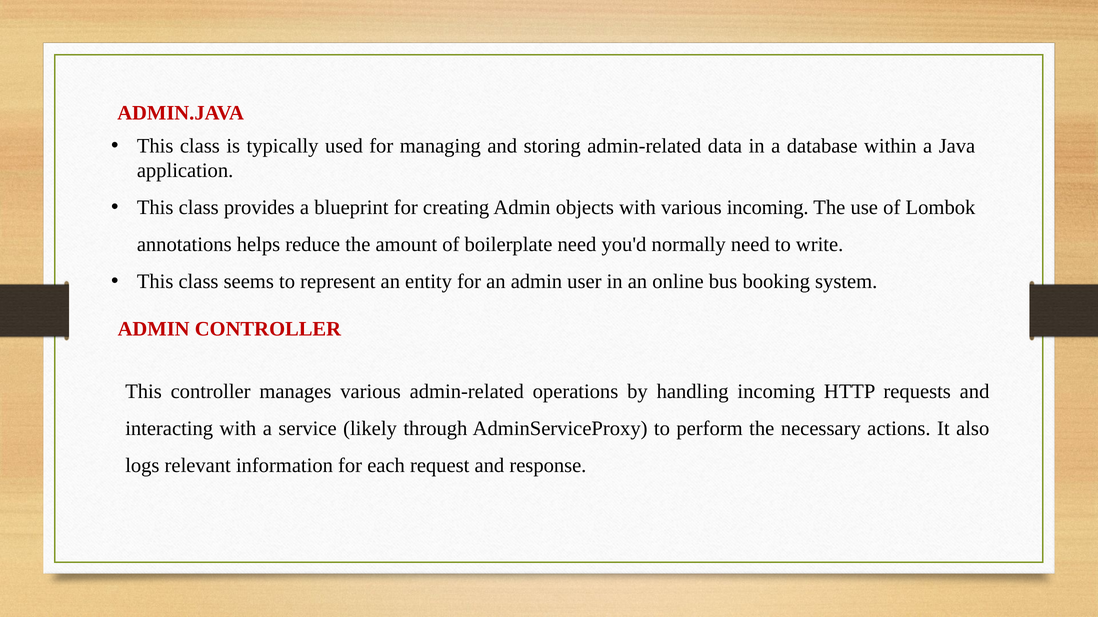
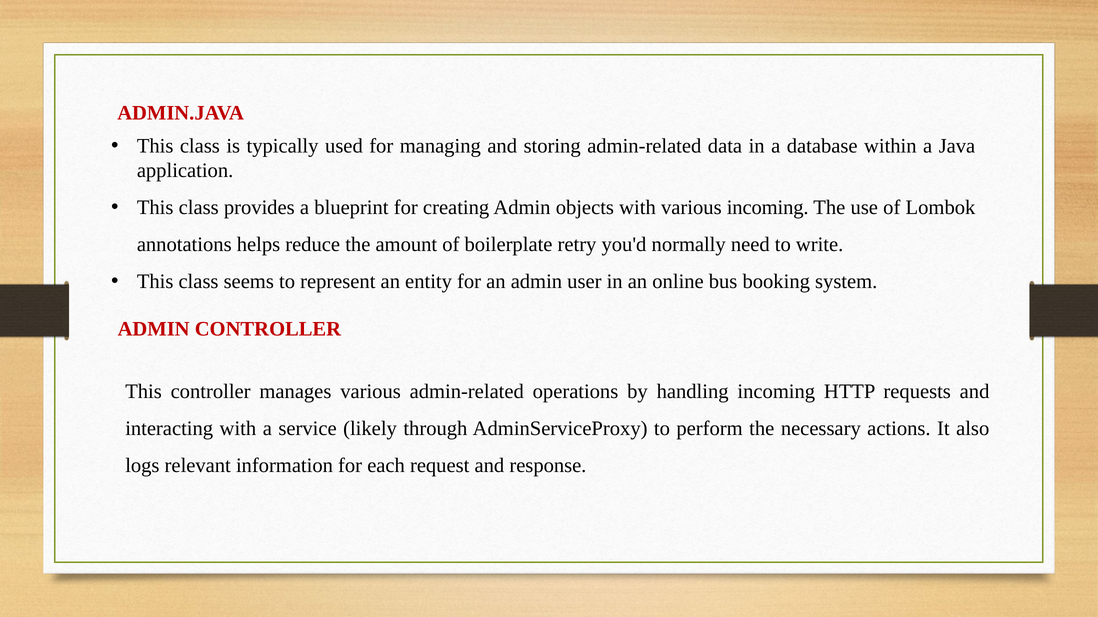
boilerplate need: need -> retry
